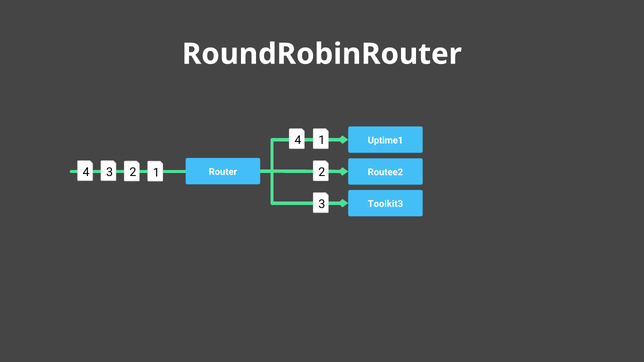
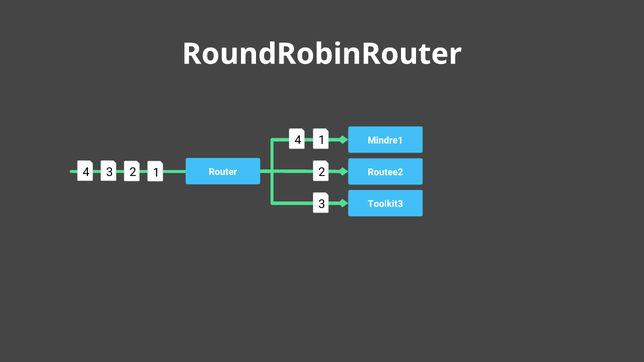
Uptime1: Uptime1 -> Mindre1
